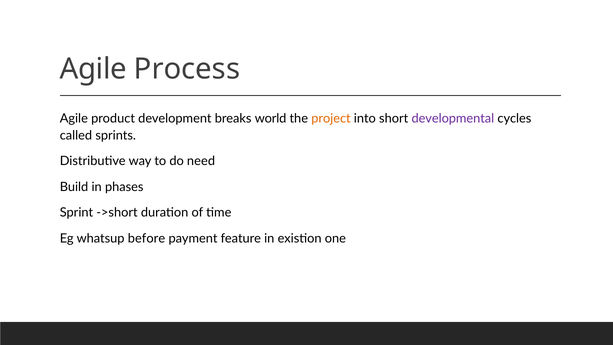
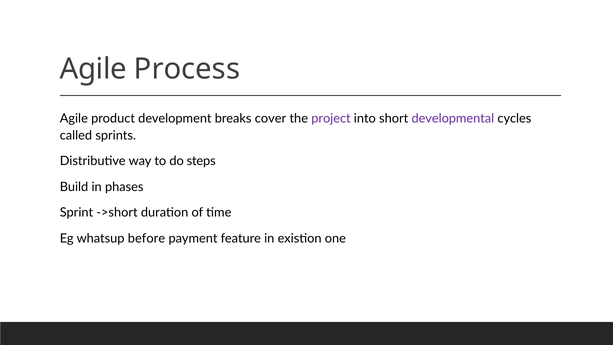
world: world -> cover
project colour: orange -> purple
need: need -> steps
